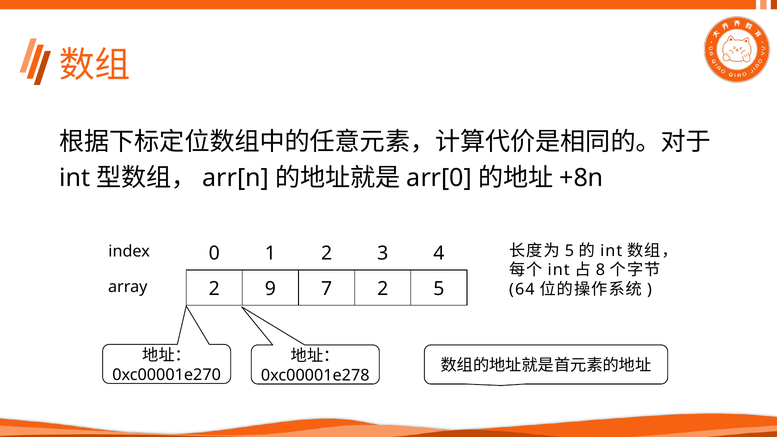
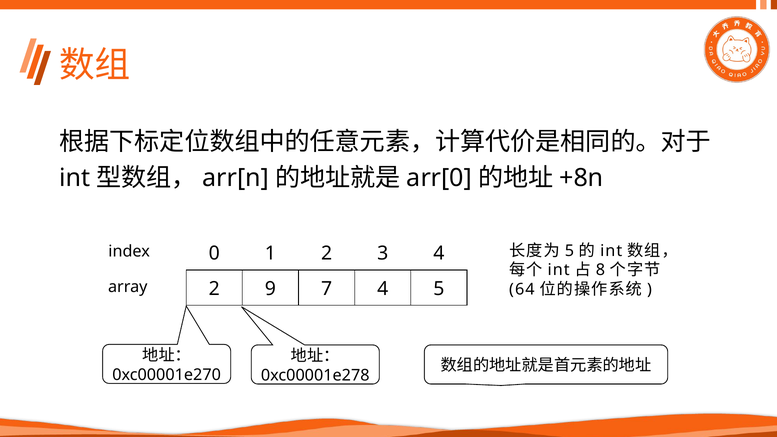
7 2: 2 -> 4
